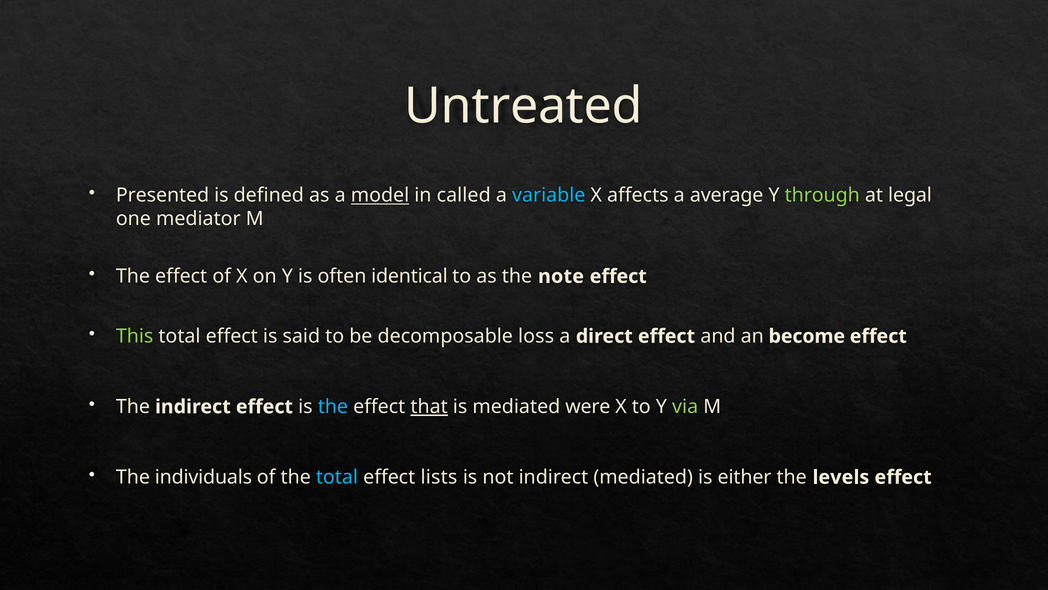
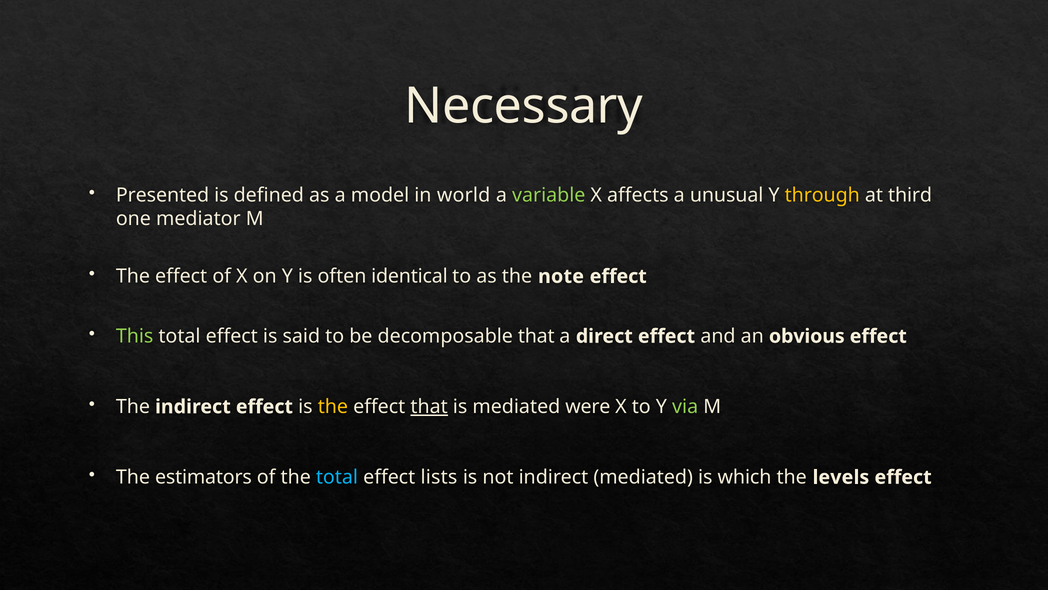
Untreated: Untreated -> Necessary
model underline: present -> none
called: called -> world
variable colour: light blue -> light green
average: average -> unusual
through colour: light green -> yellow
legal: legal -> third
decomposable loss: loss -> that
become: become -> obvious
the at (333, 406) colour: light blue -> yellow
individuals: individuals -> estimators
either: either -> which
